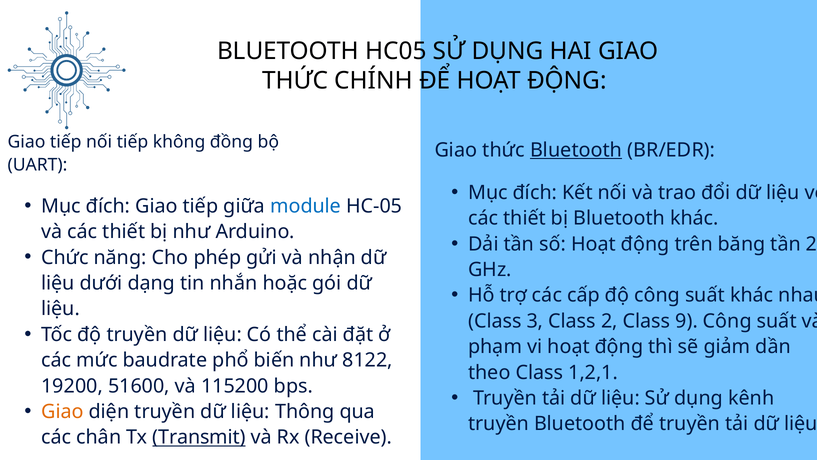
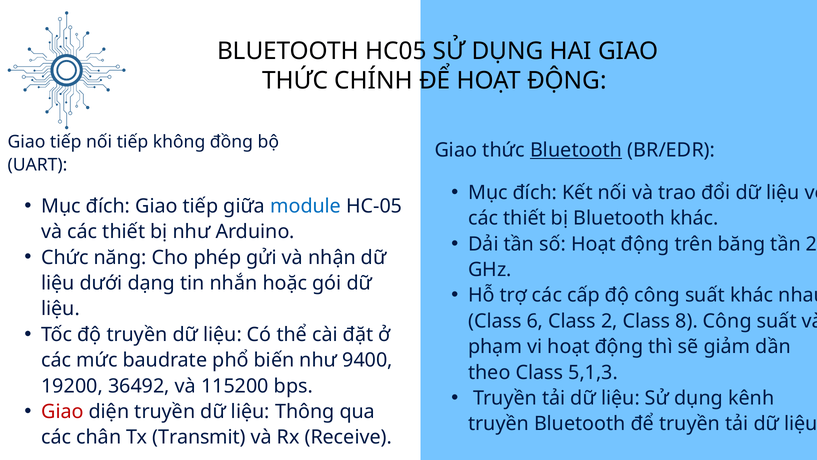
3: 3 -> 6
9: 9 -> 8
8122: 8122 -> 9400
1,2,1: 1,2,1 -> 5,1,3
51600: 51600 -> 36492
Giao at (62, 411) colour: orange -> red
Transmit underline: present -> none
